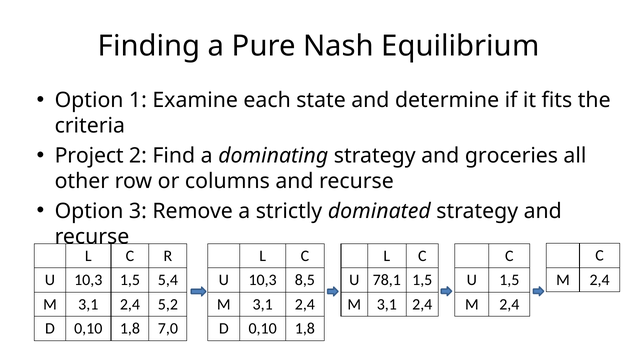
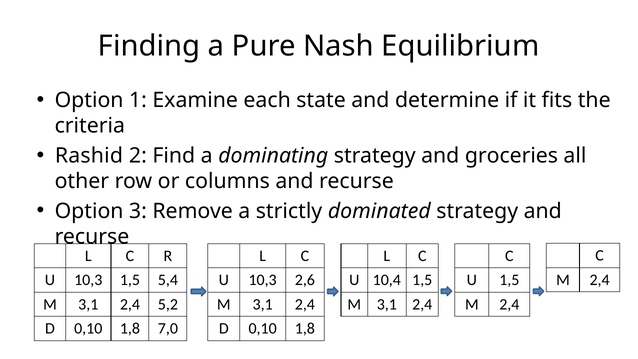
Project: Project -> Rashid
8,5: 8,5 -> 2,6
78,1: 78,1 -> 10,4
